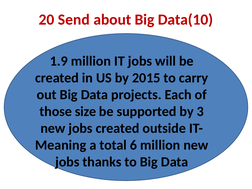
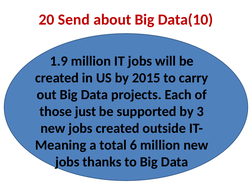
size: size -> just
